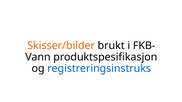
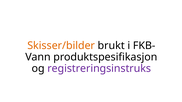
registreringsinstruks colour: blue -> purple
